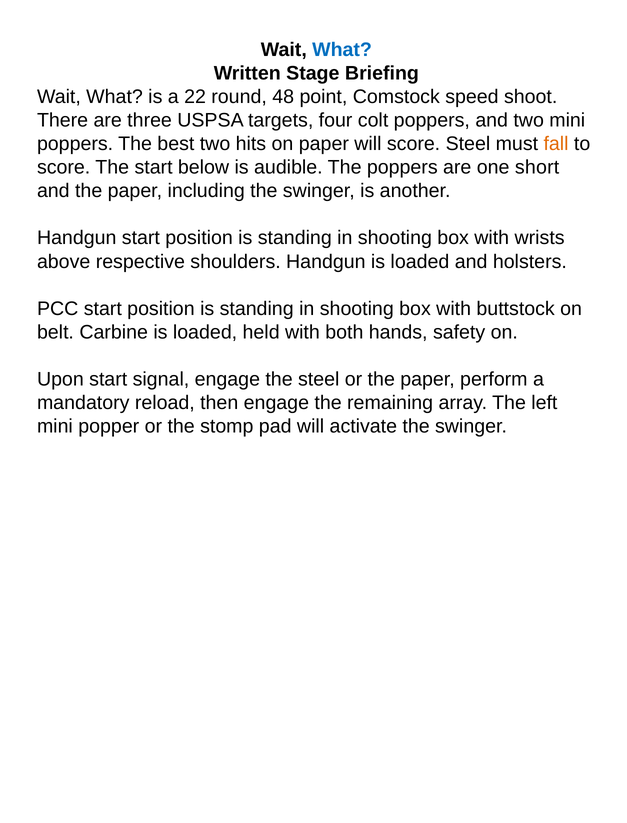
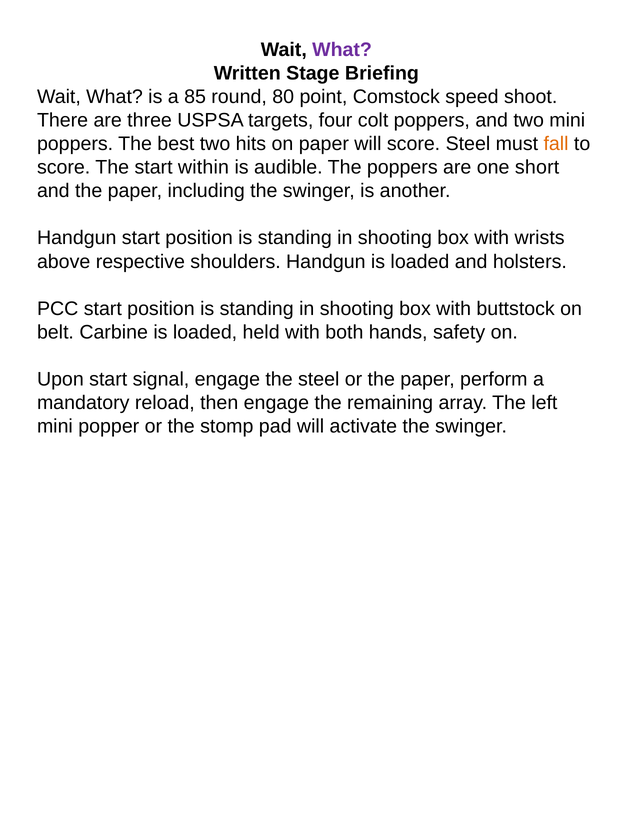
What at (342, 50) colour: blue -> purple
22: 22 -> 85
48: 48 -> 80
below: below -> within
